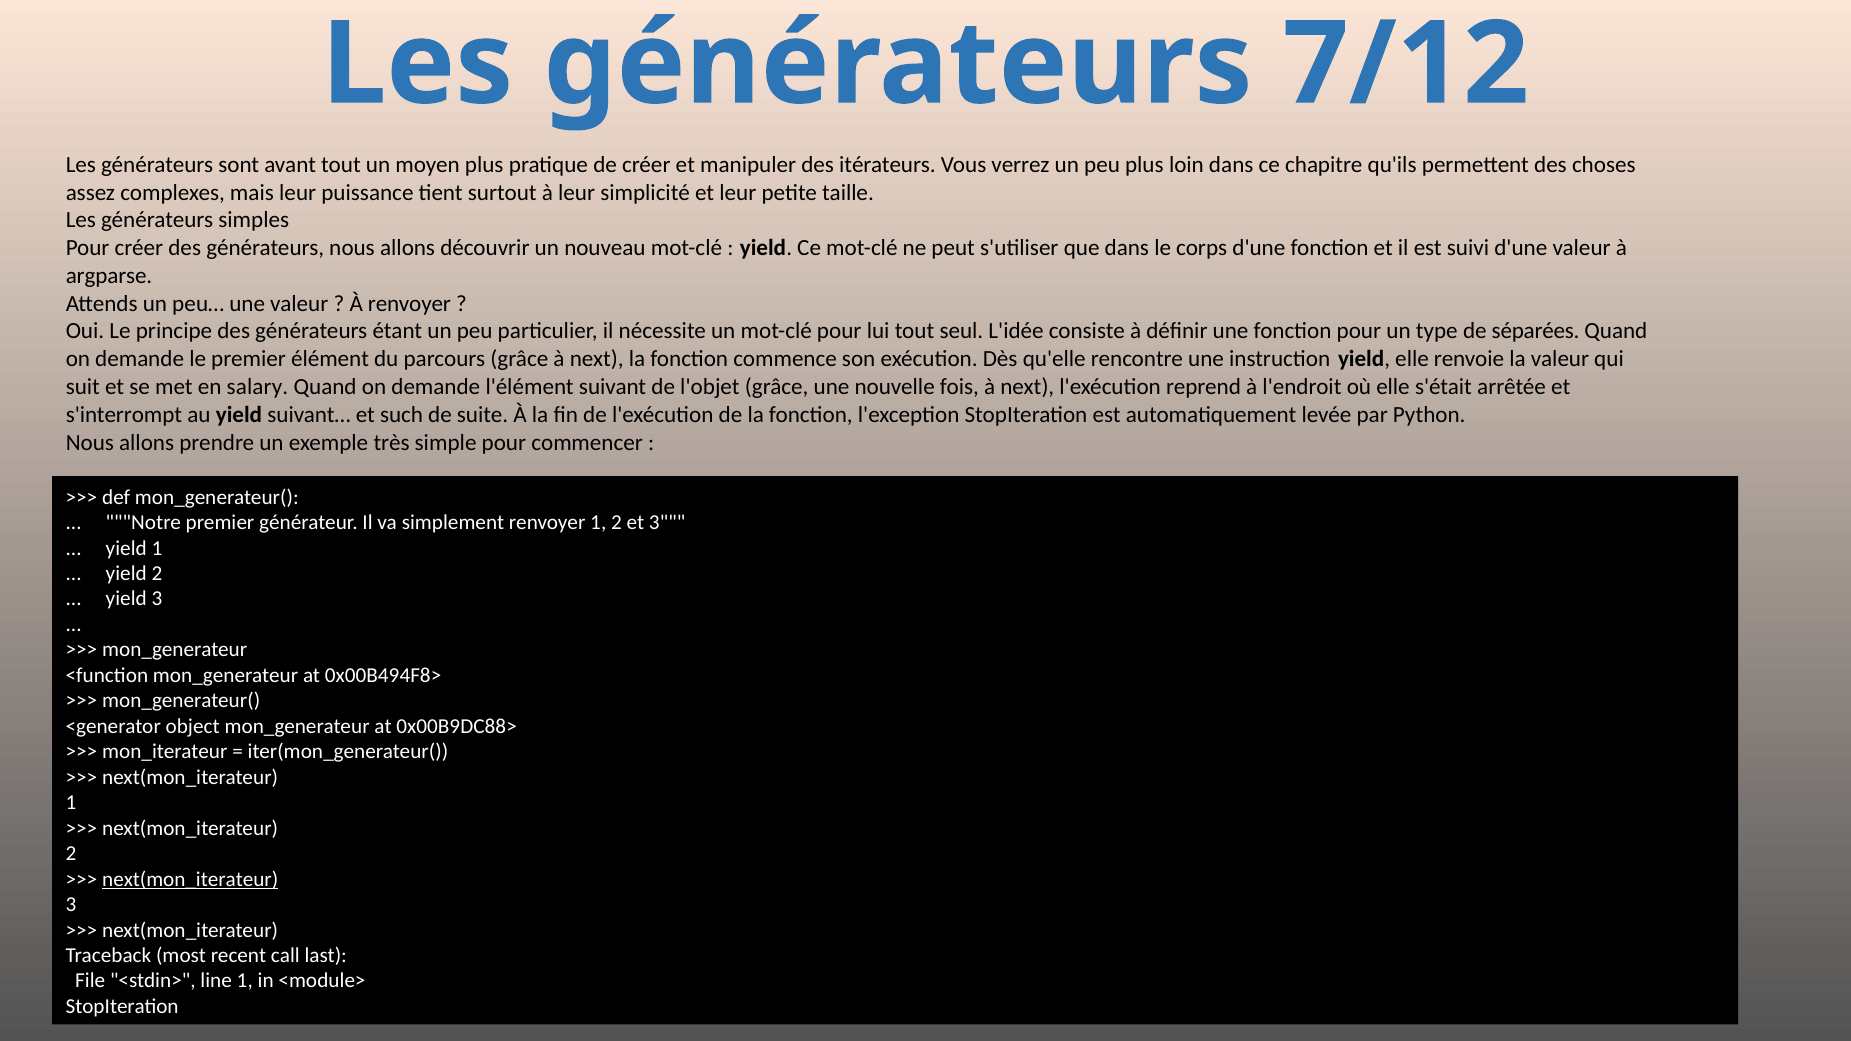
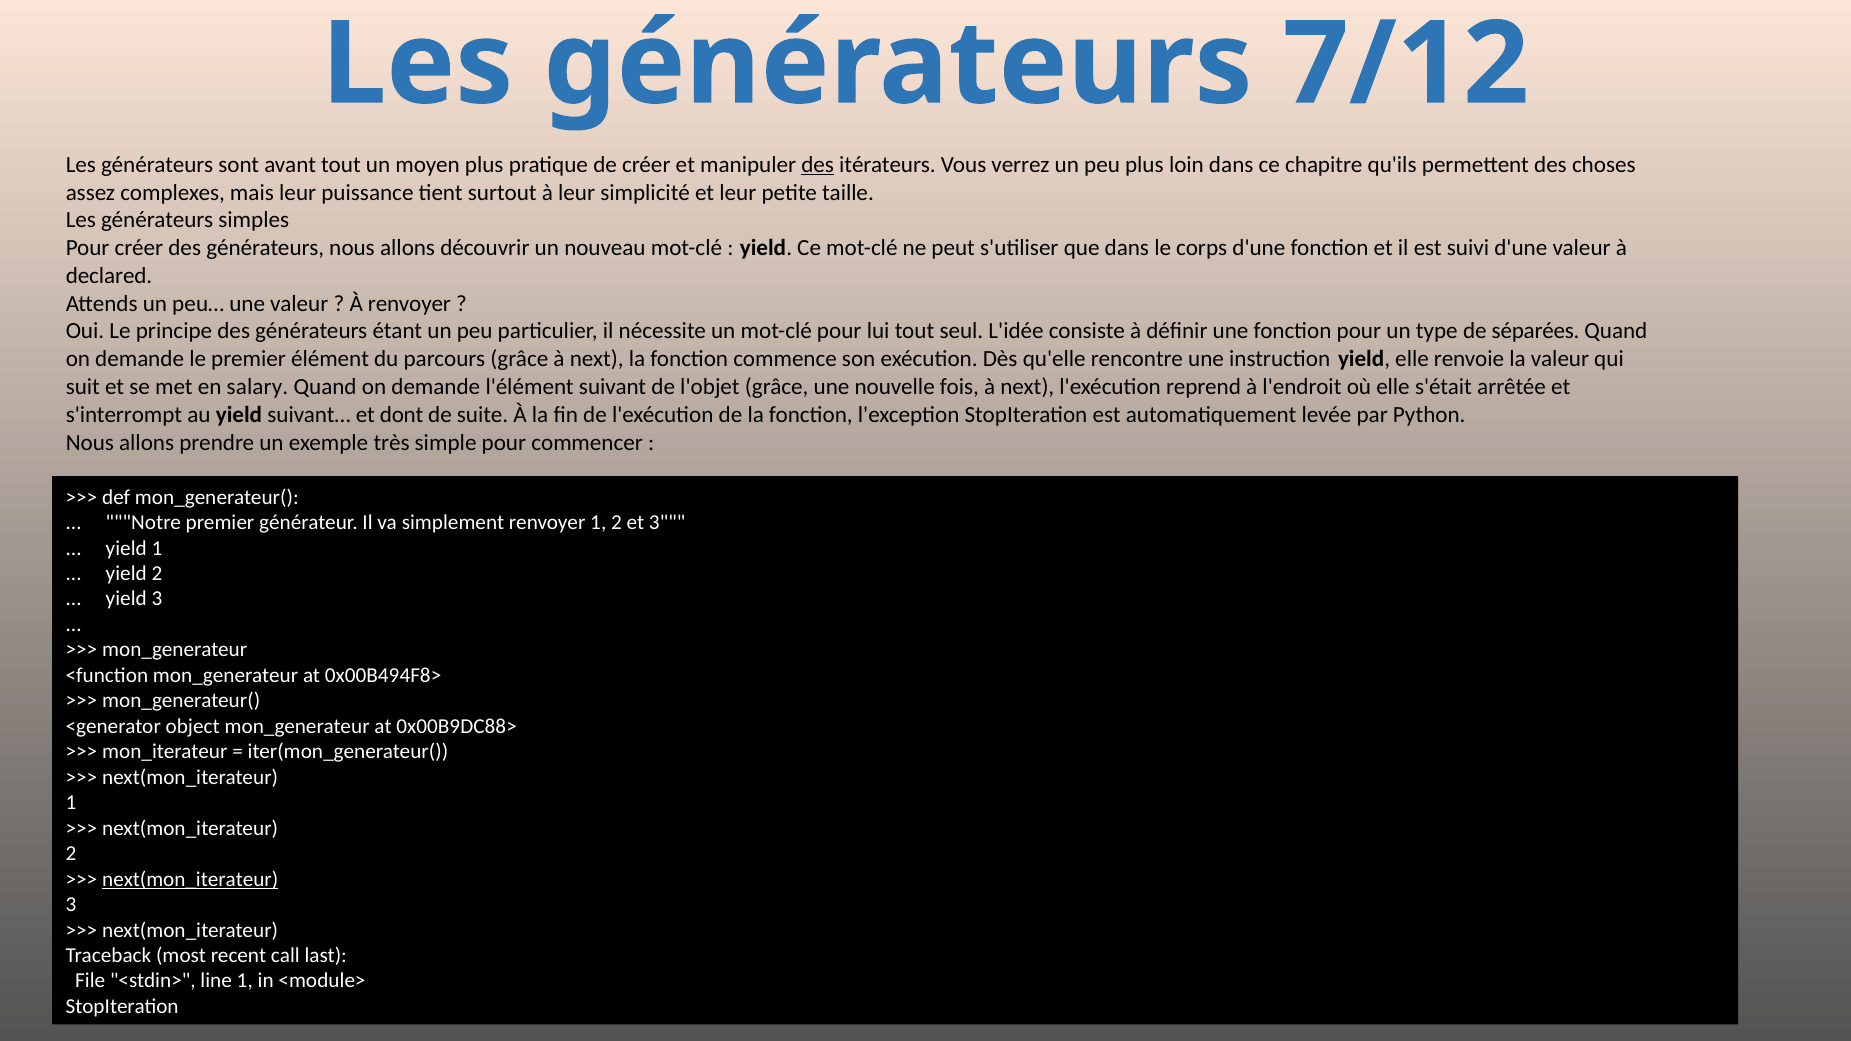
des at (818, 165) underline: none -> present
argparse: argparse -> declared
such: such -> dont
